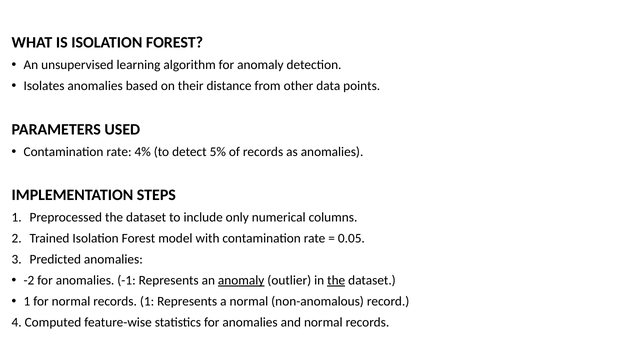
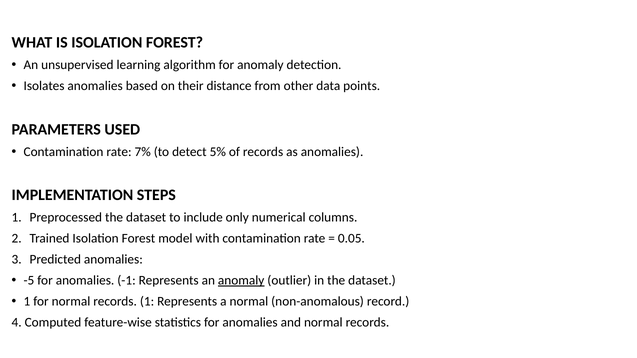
4%: 4% -> 7%
-2: -2 -> -5
the at (336, 281) underline: present -> none
